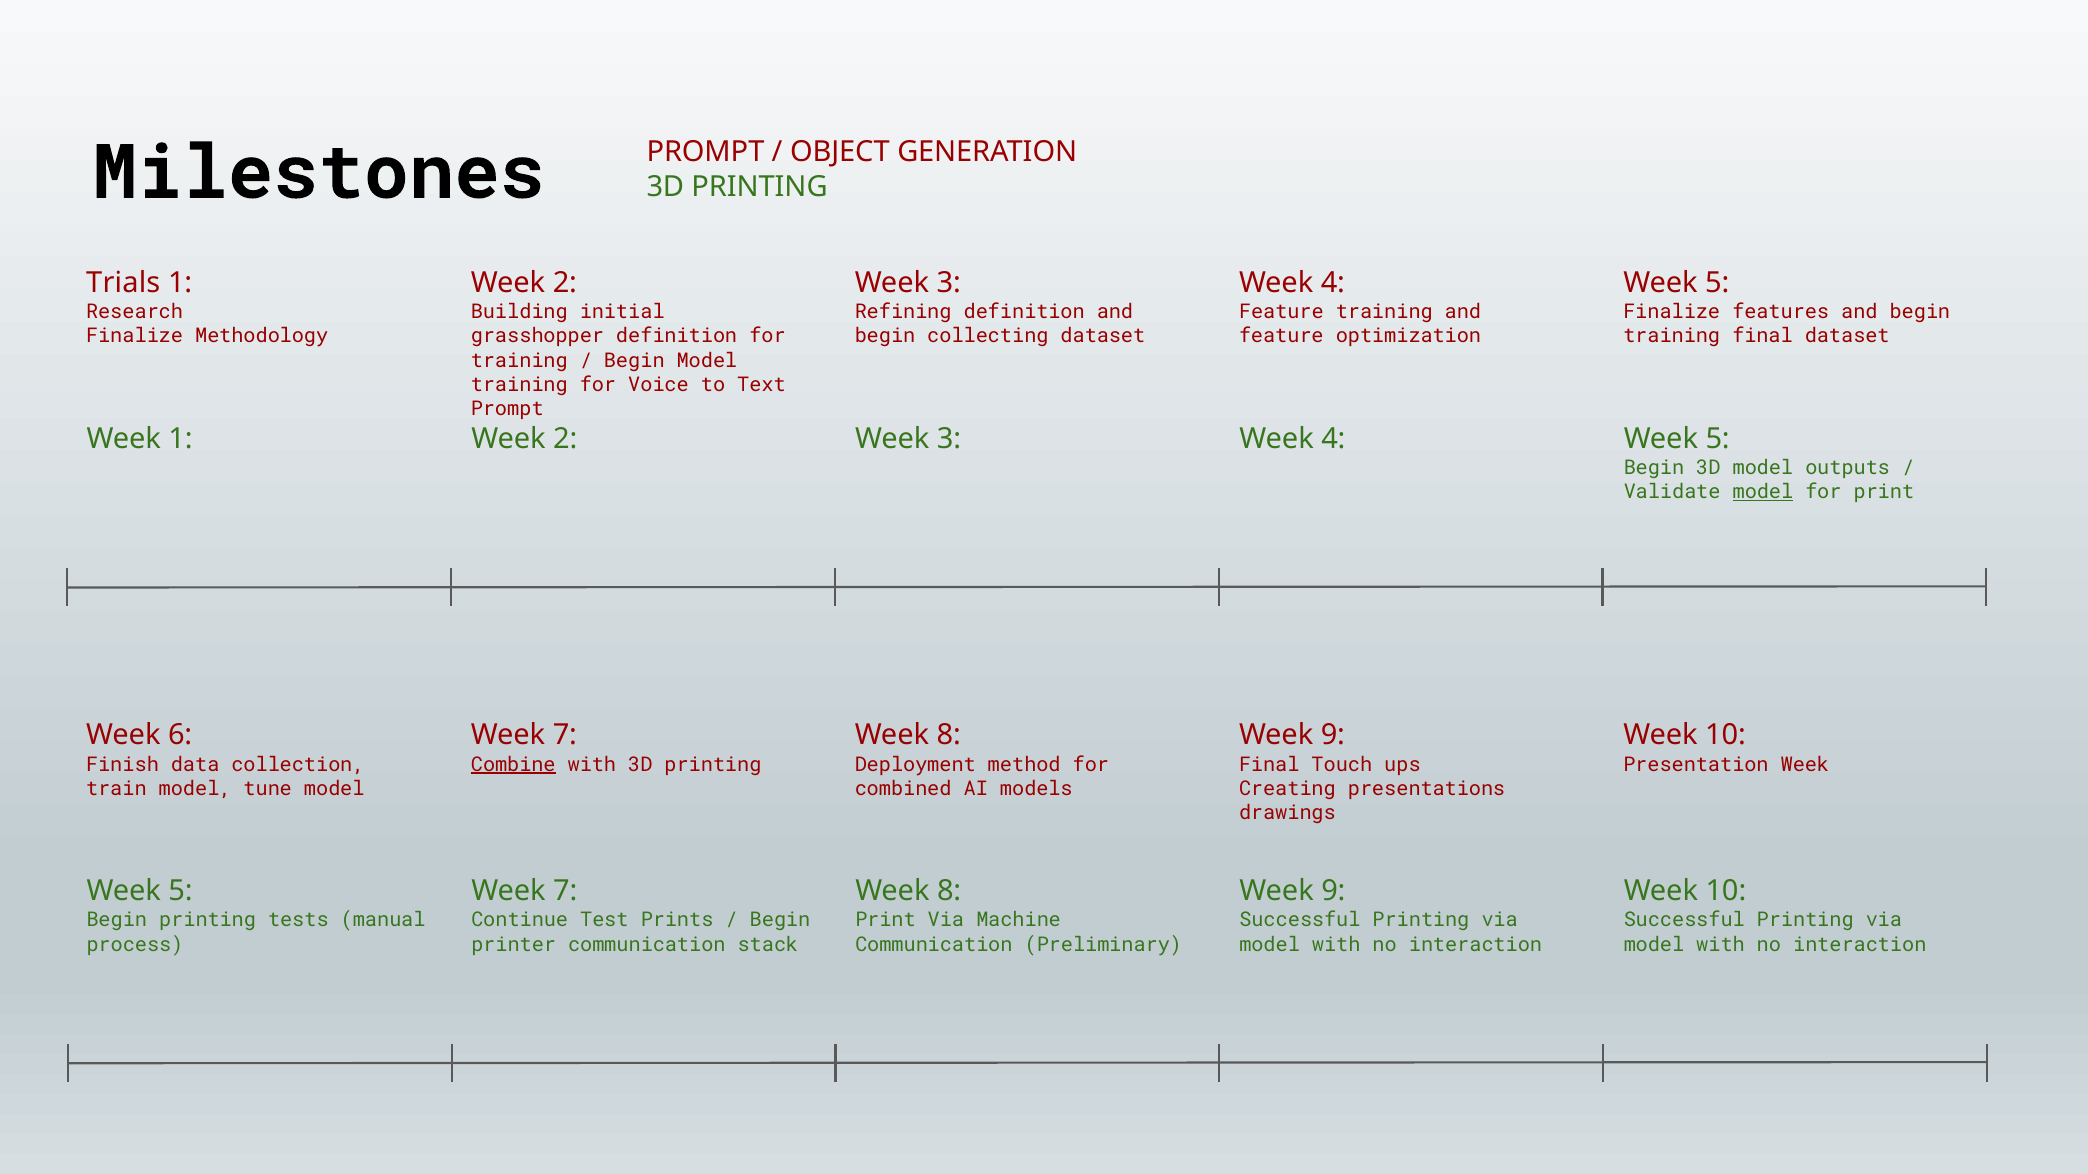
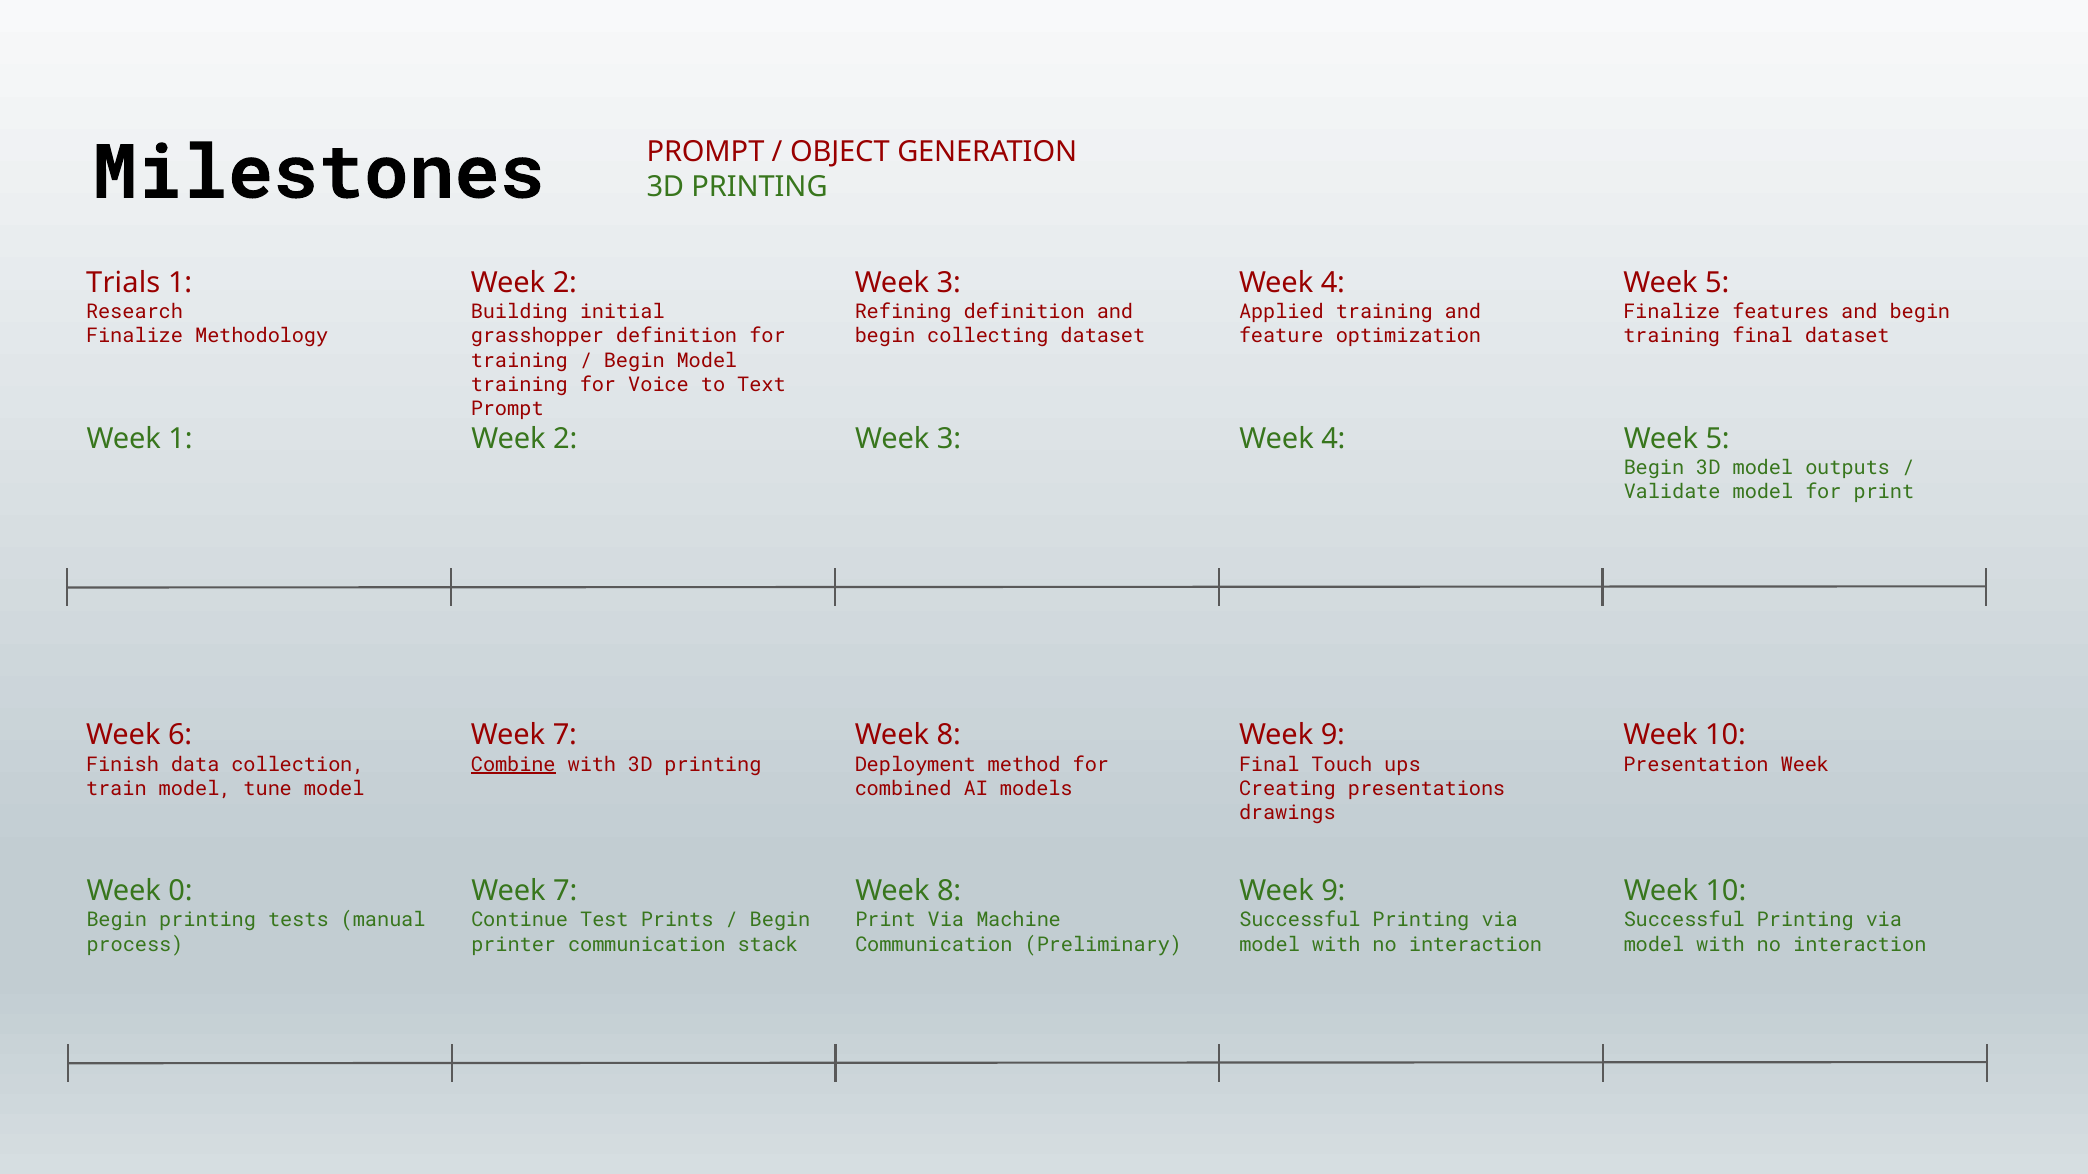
Feature at (1281, 312): Feature -> Applied
model at (1763, 492) underline: present -> none
5 at (181, 892): 5 -> 0
